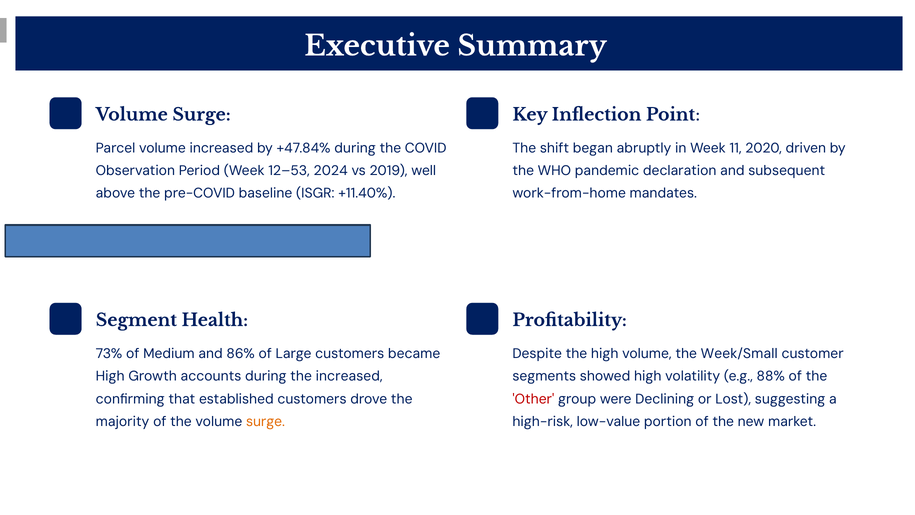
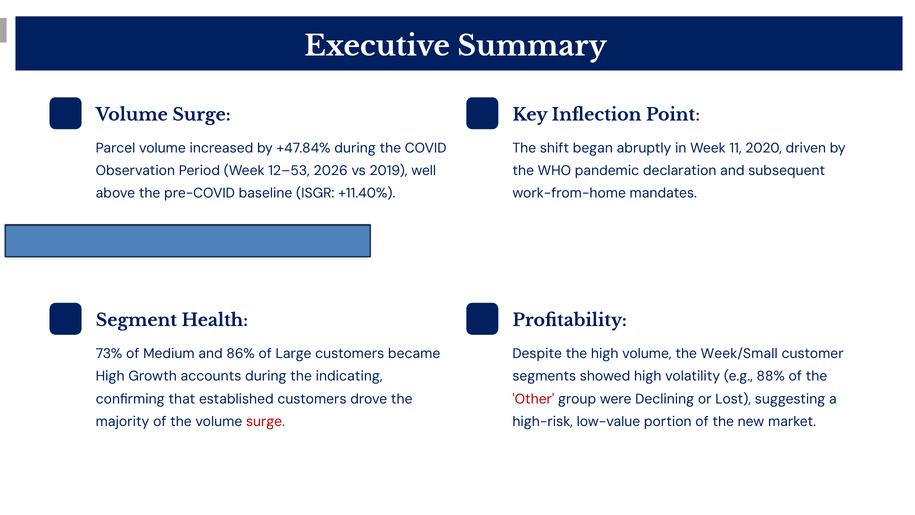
2024: 2024 -> 2026
the increased: increased -> indicating
surge at (265, 421) colour: orange -> red
